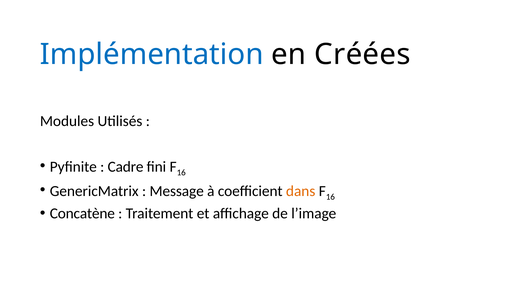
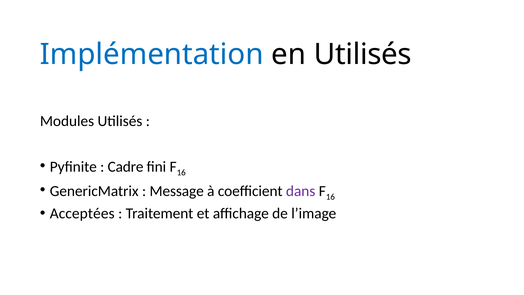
en Créées: Créées -> Utilisés
dans colour: orange -> purple
Concatène: Concatène -> Acceptées
